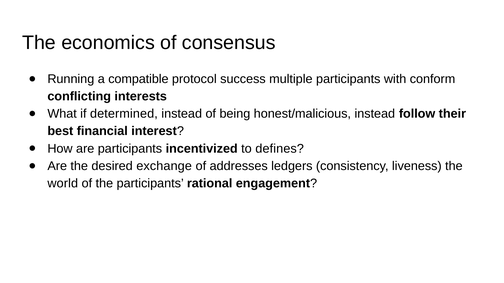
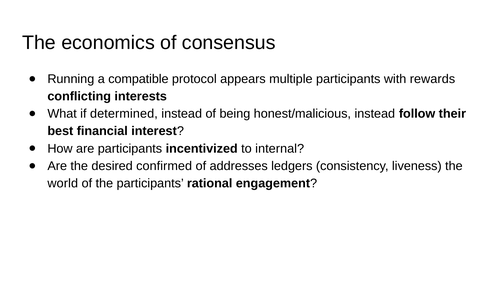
success: success -> appears
conform: conform -> rewards
defines: defines -> internal
exchange: exchange -> confirmed
